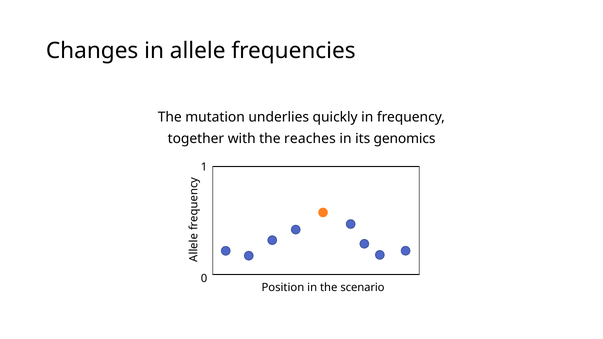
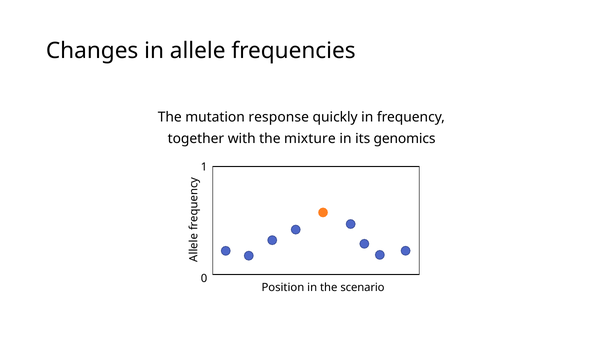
underlies: underlies -> response
reaches: reaches -> mixture
